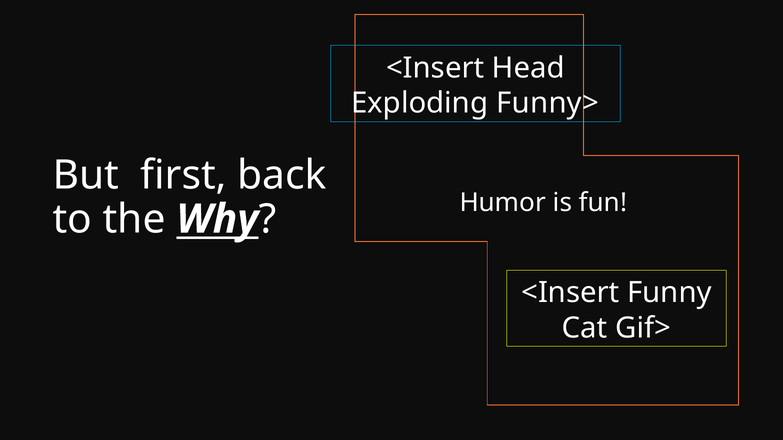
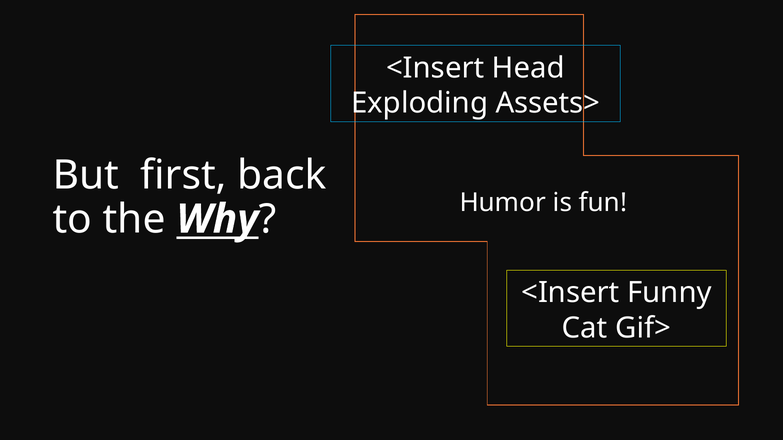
Funny>: Funny> -> Assets>
